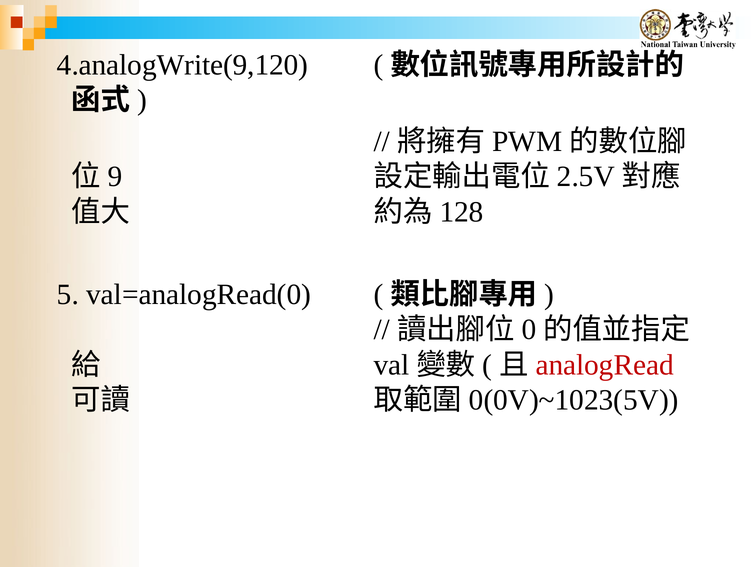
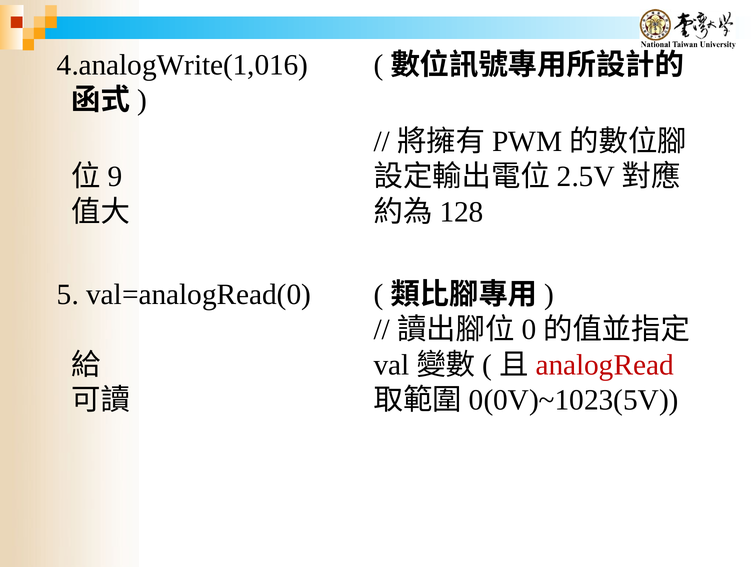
4.analogWrite(9,120: 4.analogWrite(9,120 -> 4.analogWrite(1,016
